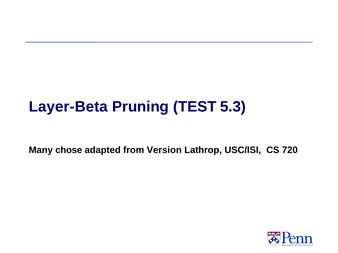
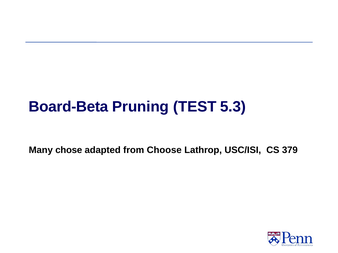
Layer-Beta: Layer-Beta -> Board-Beta
Version: Version -> Choose
720: 720 -> 379
